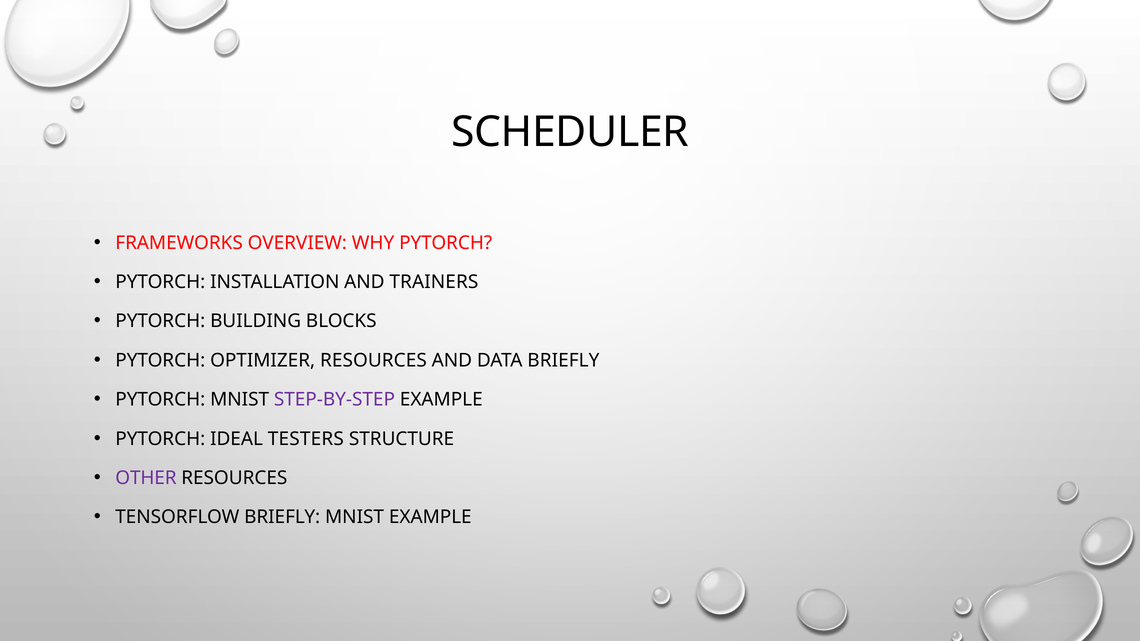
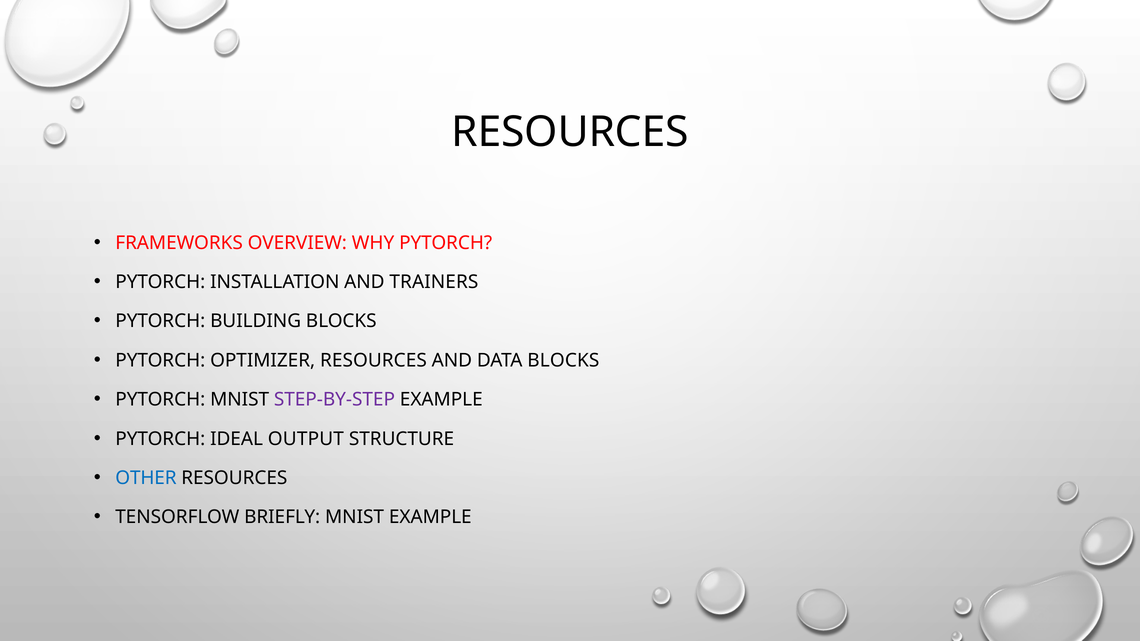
SCHEDULER at (570, 132): SCHEDULER -> RESOURCES
DATA BRIEFLY: BRIEFLY -> BLOCKS
TESTERS: TESTERS -> OUTPUT
OTHER colour: purple -> blue
